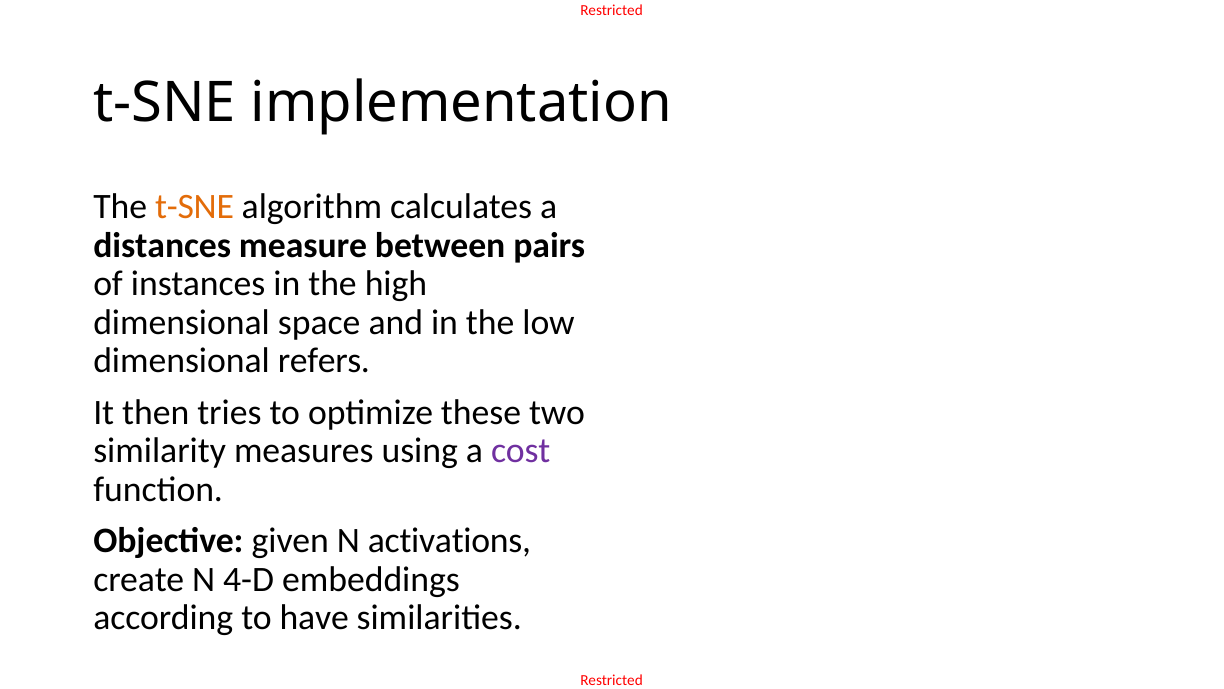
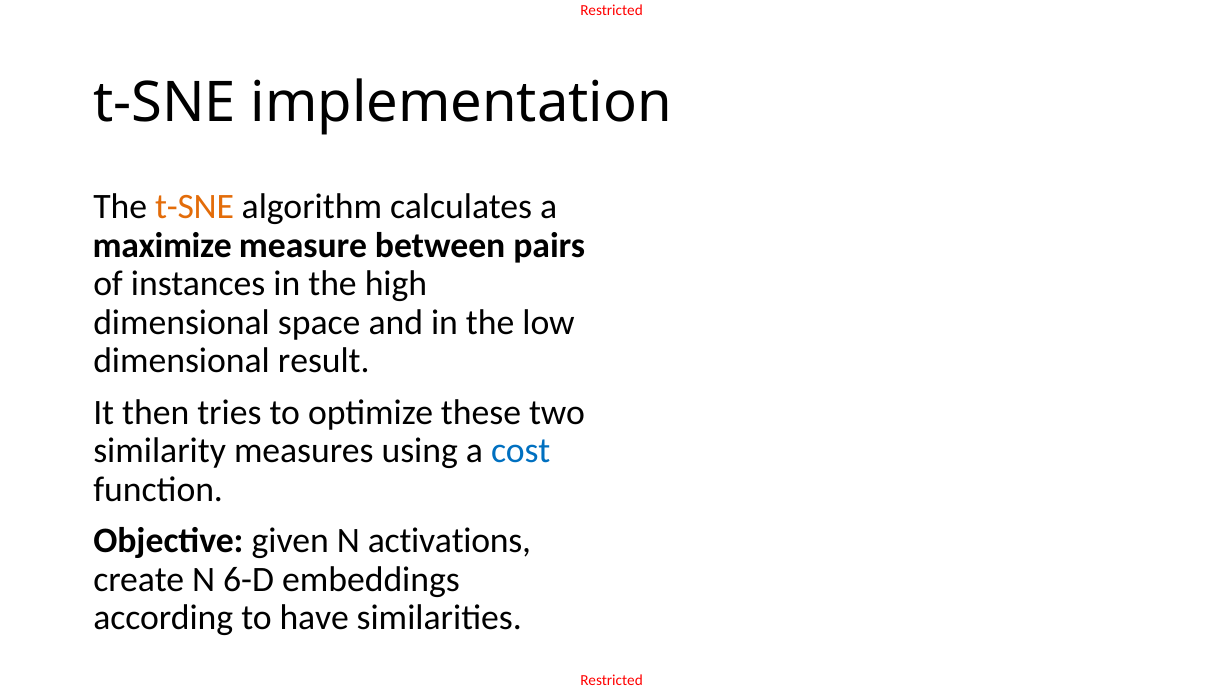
distances: distances -> maximize
refers: refers -> result
cost colour: purple -> blue
4-D: 4-D -> 6-D
